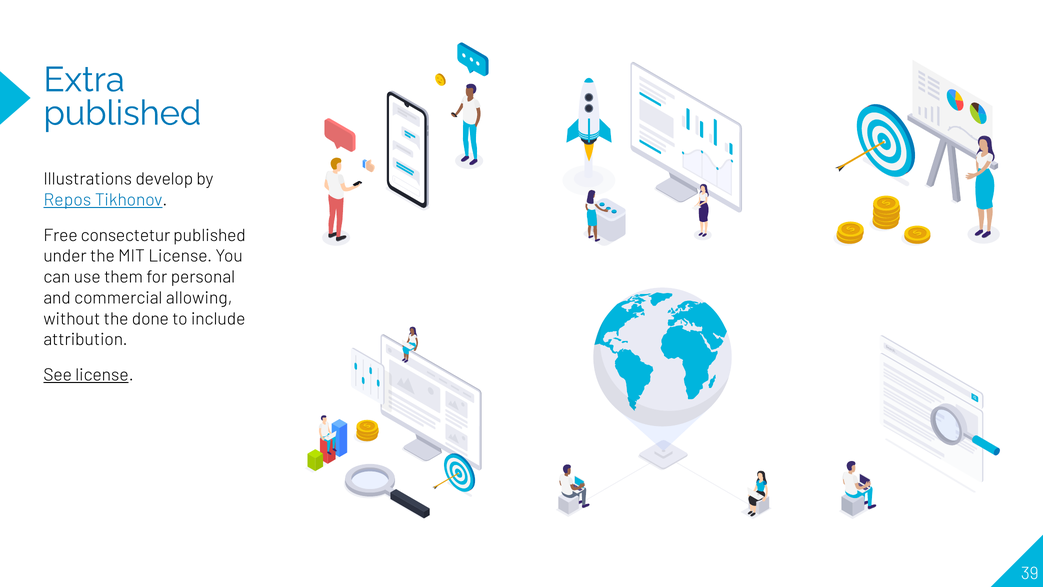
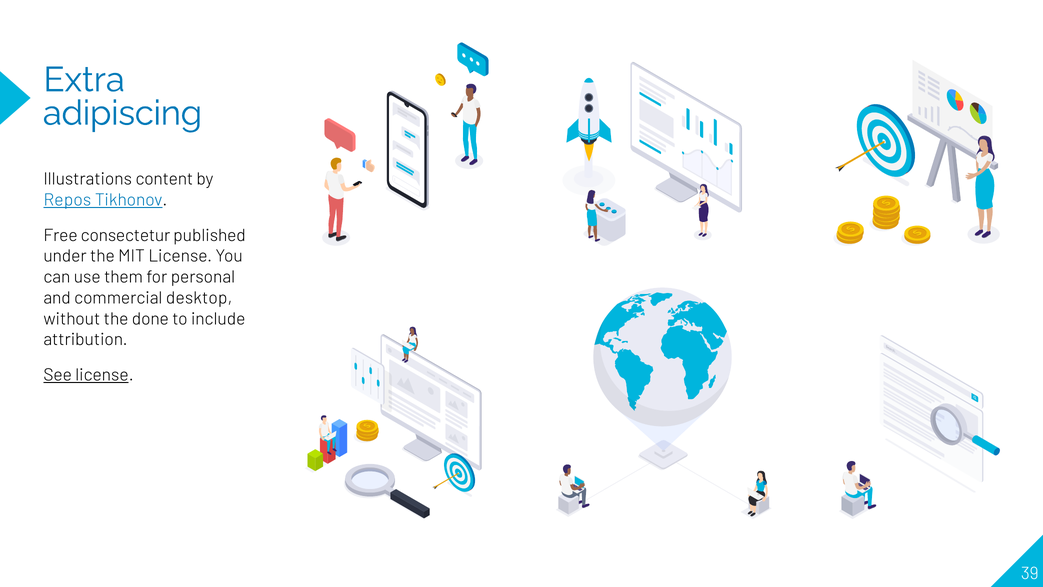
published at (122, 113): published -> adipiscing
develop: develop -> content
allowing: allowing -> desktop
